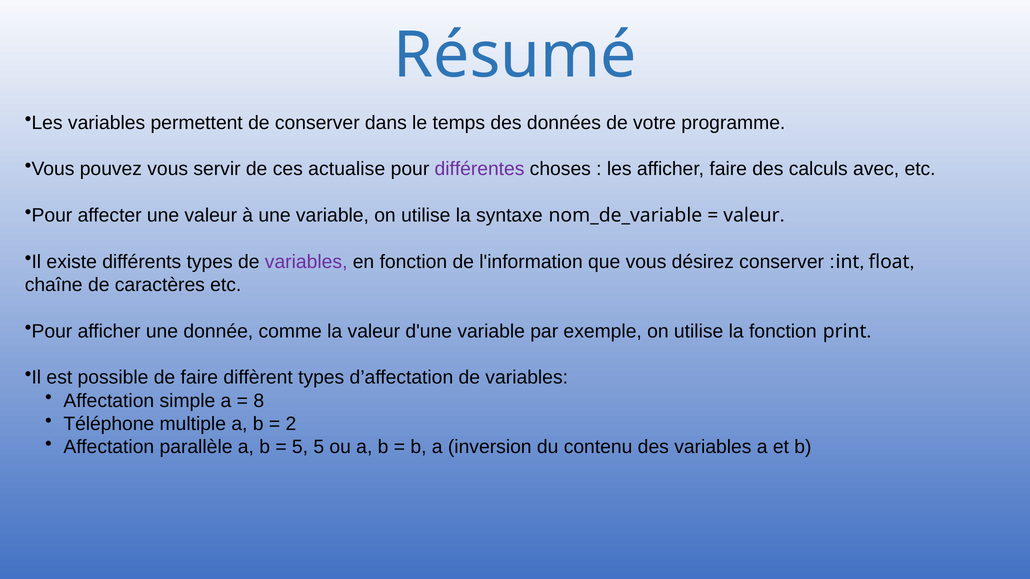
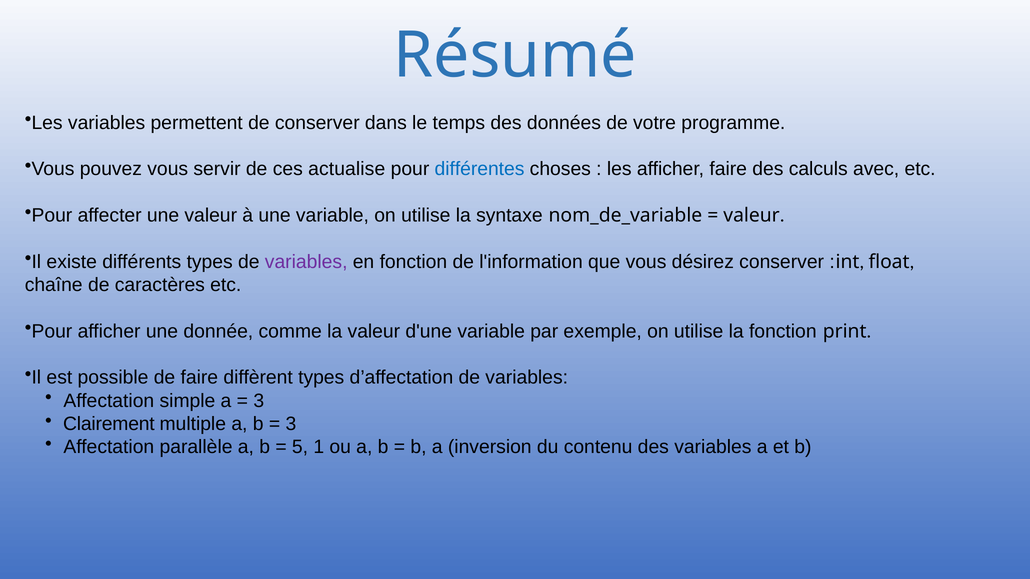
différentes colour: purple -> blue
8 at (259, 401): 8 -> 3
Téléphone: Téléphone -> Clairement
2 at (291, 424): 2 -> 3
5 5: 5 -> 1
